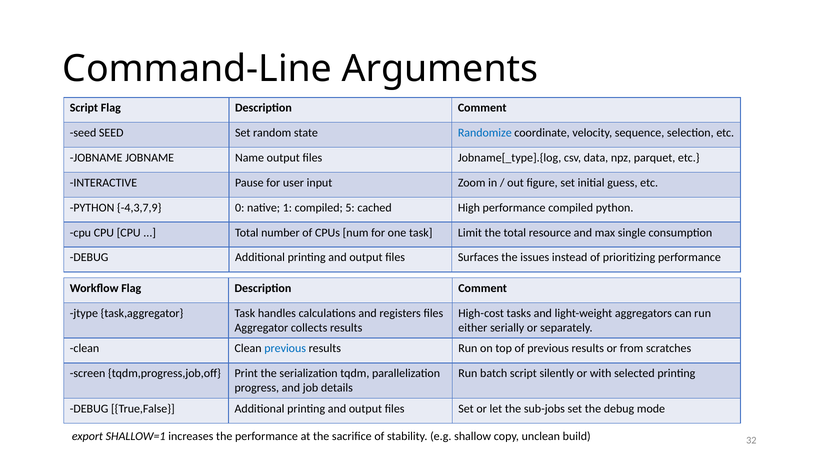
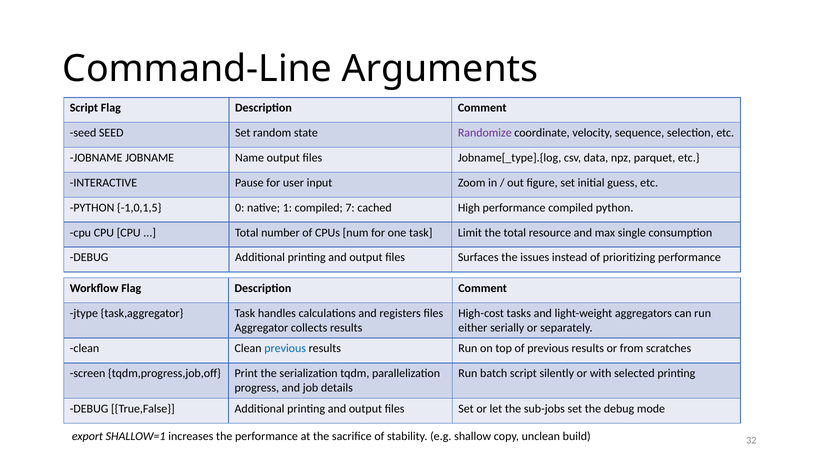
Randomize colour: blue -> purple
-4,3,7,9: -4,3,7,9 -> -1,0,1,5
5: 5 -> 7
